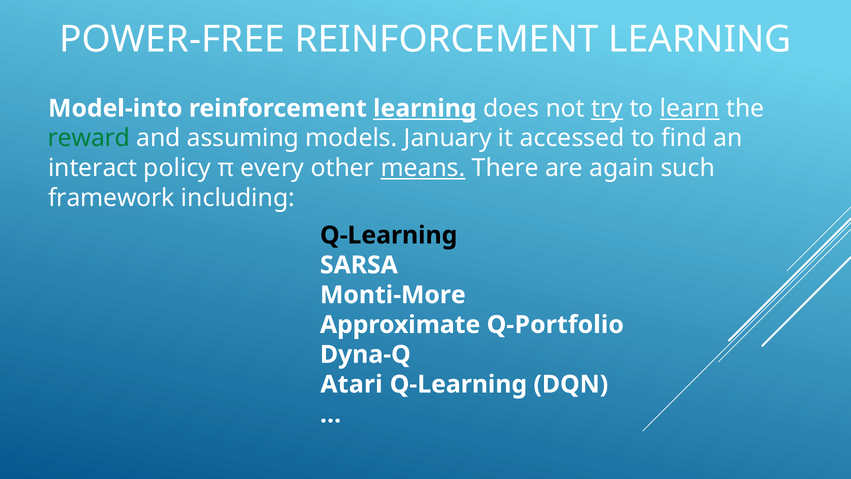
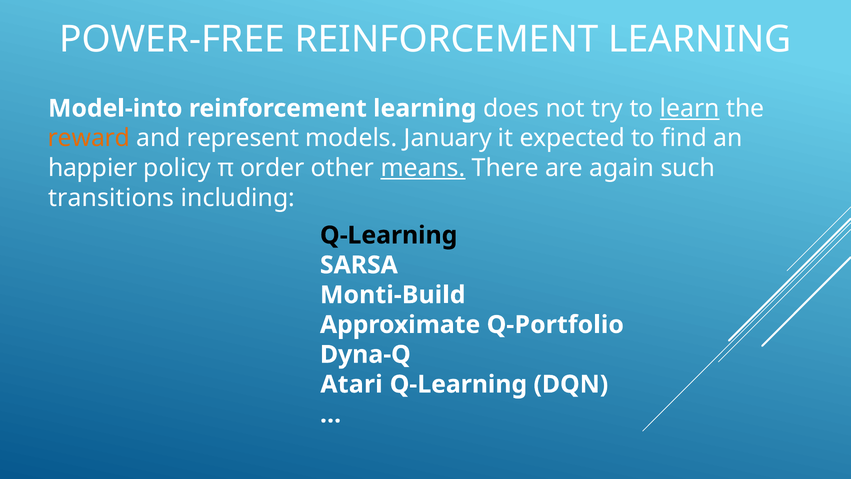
learning at (425, 108) underline: present -> none
try underline: present -> none
reward colour: green -> orange
assuming: assuming -> represent
accessed: accessed -> expected
interact: interact -> happier
every: every -> order
framework: framework -> transitions
Monti-More: Monti-More -> Monti-Build
